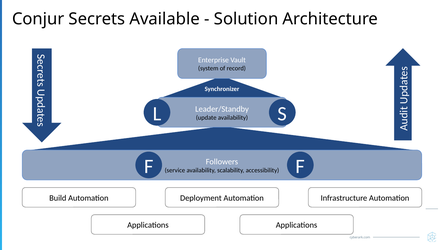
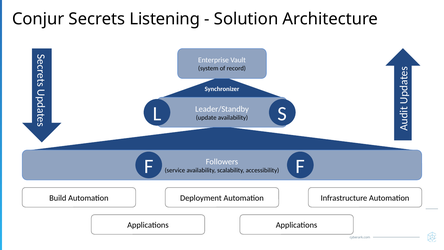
Available: Available -> Listening
